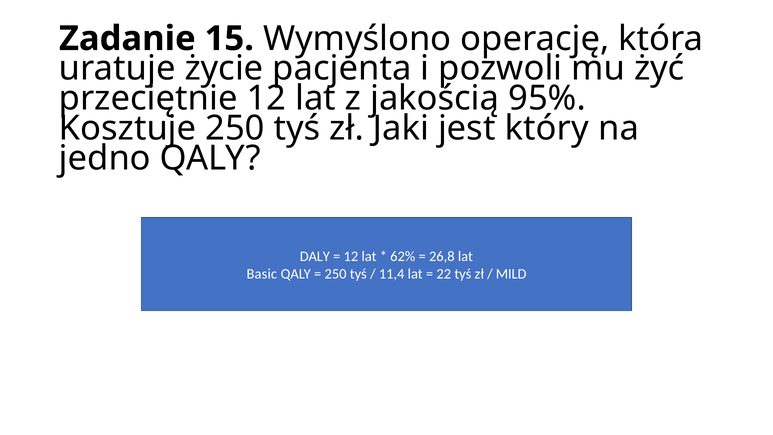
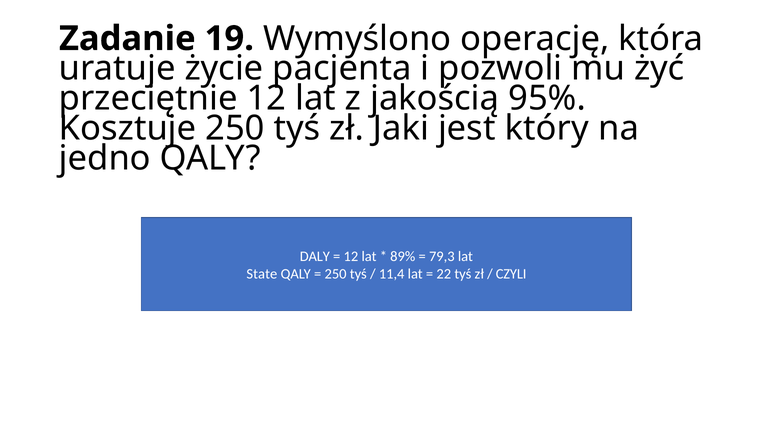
15: 15 -> 19
62%: 62% -> 89%
26,8: 26,8 -> 79,3
Basic: Basic -> State
MILD: MILD -> CZYLI
